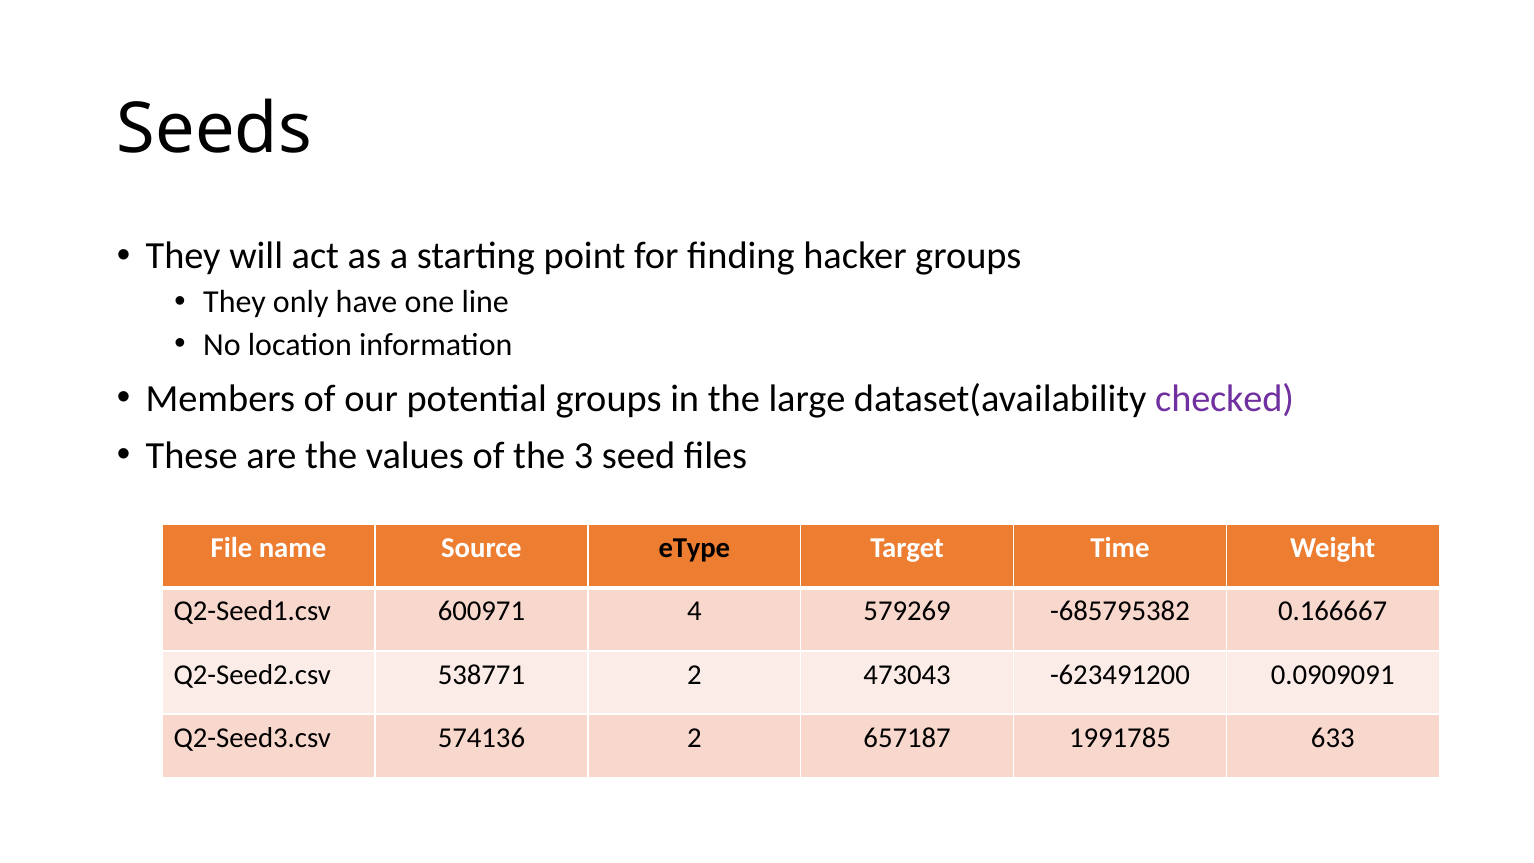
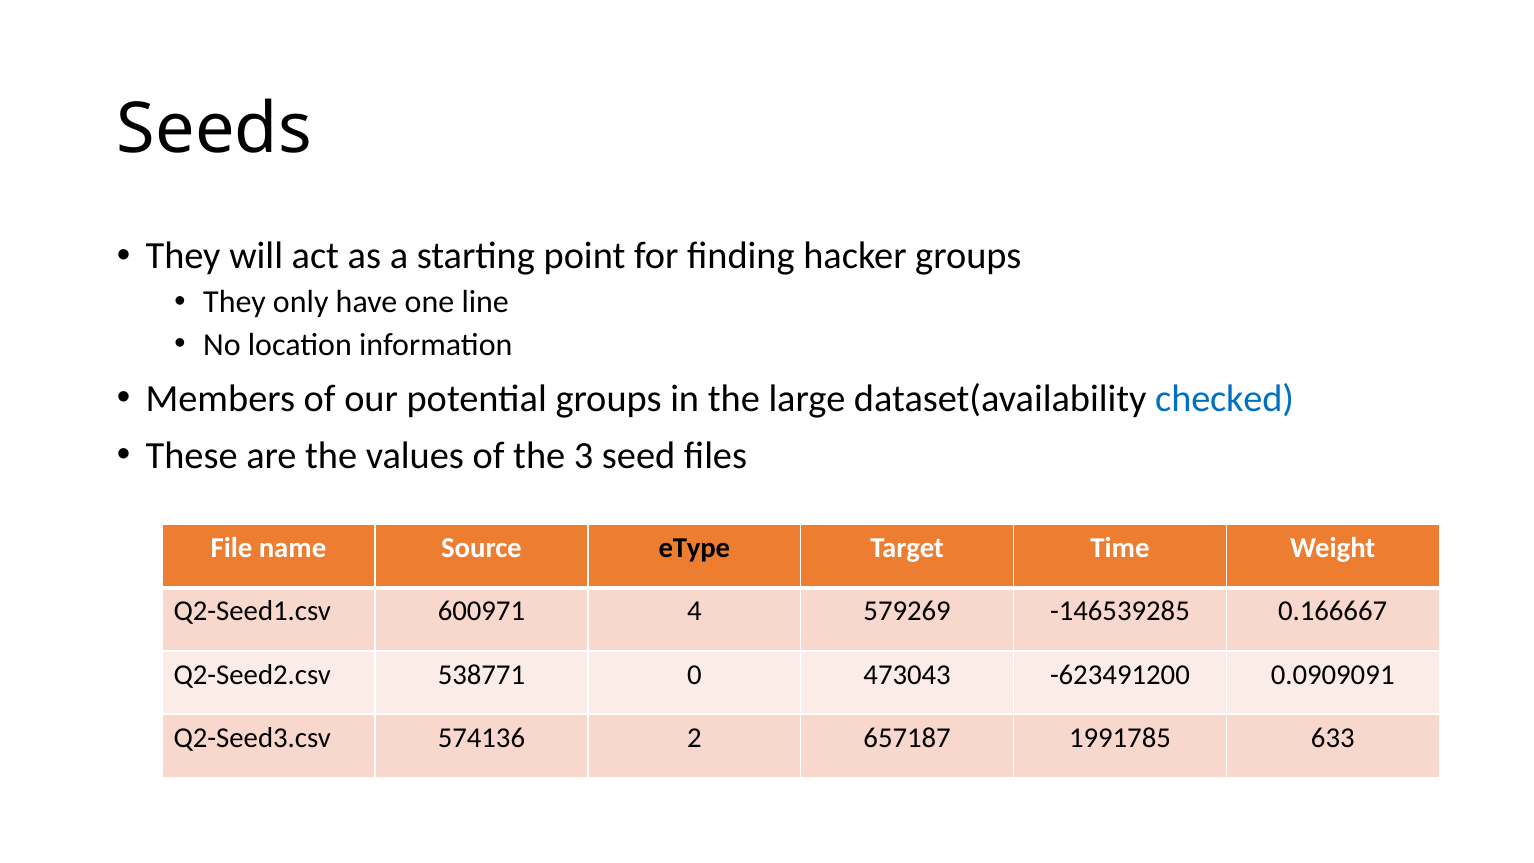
checked colour: purple -> blue
-685795382: -685795382 -> -146539285
538771 2: 2 -> 0
